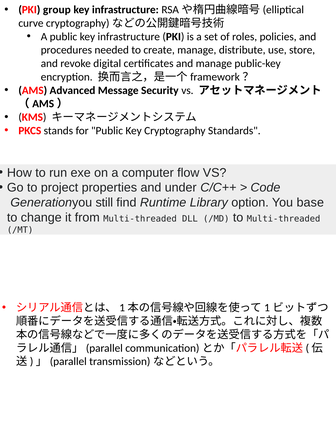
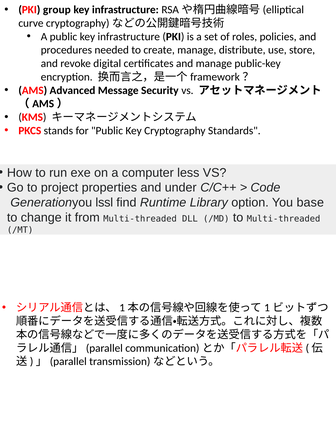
flow: flow -> less
still: still -> lssl
